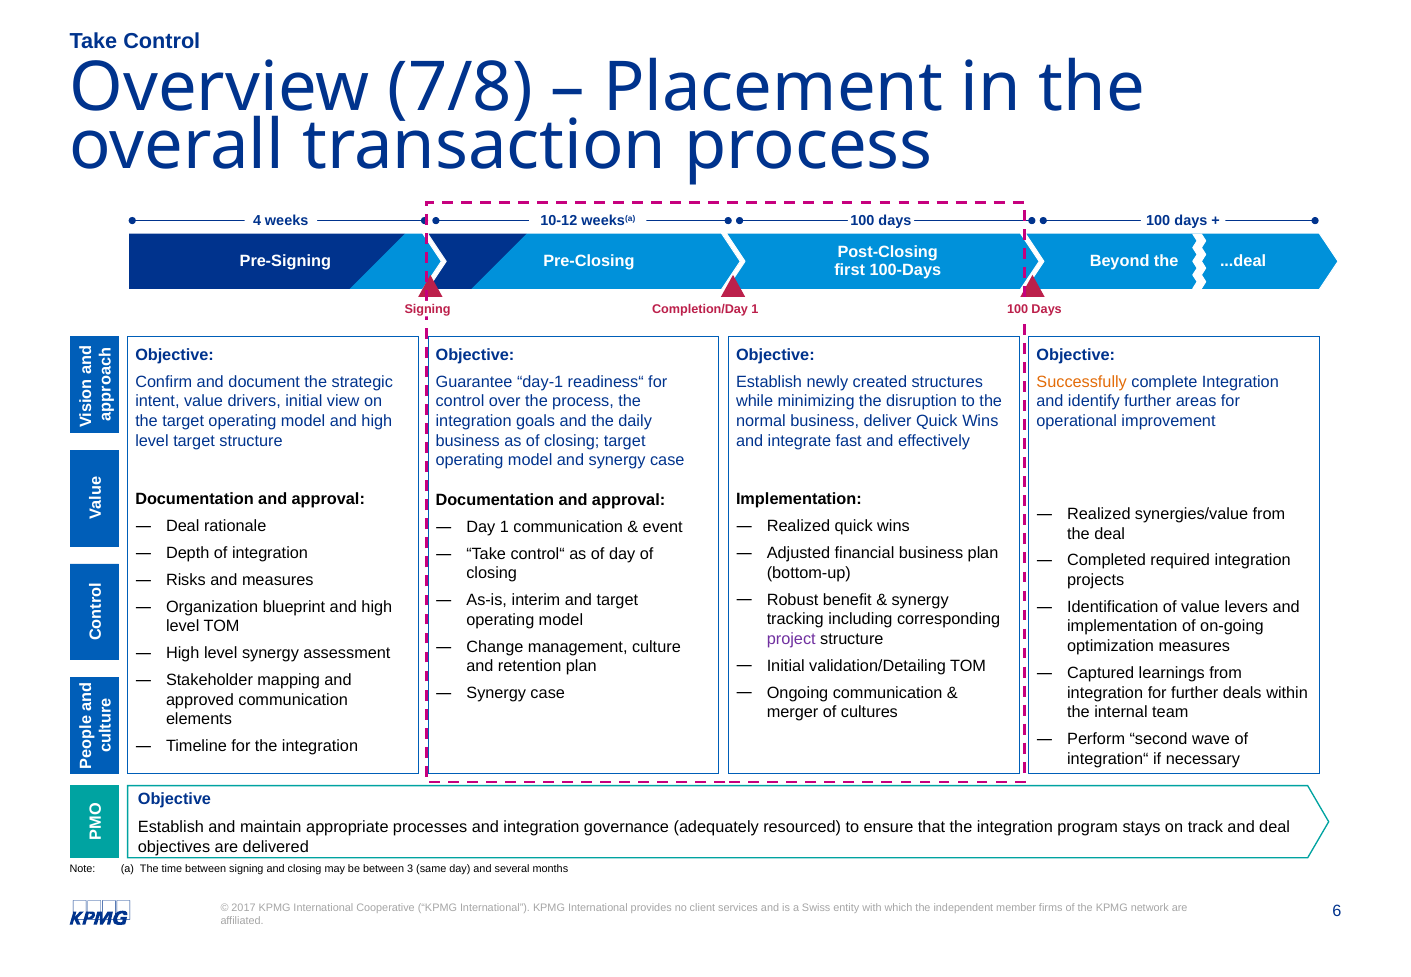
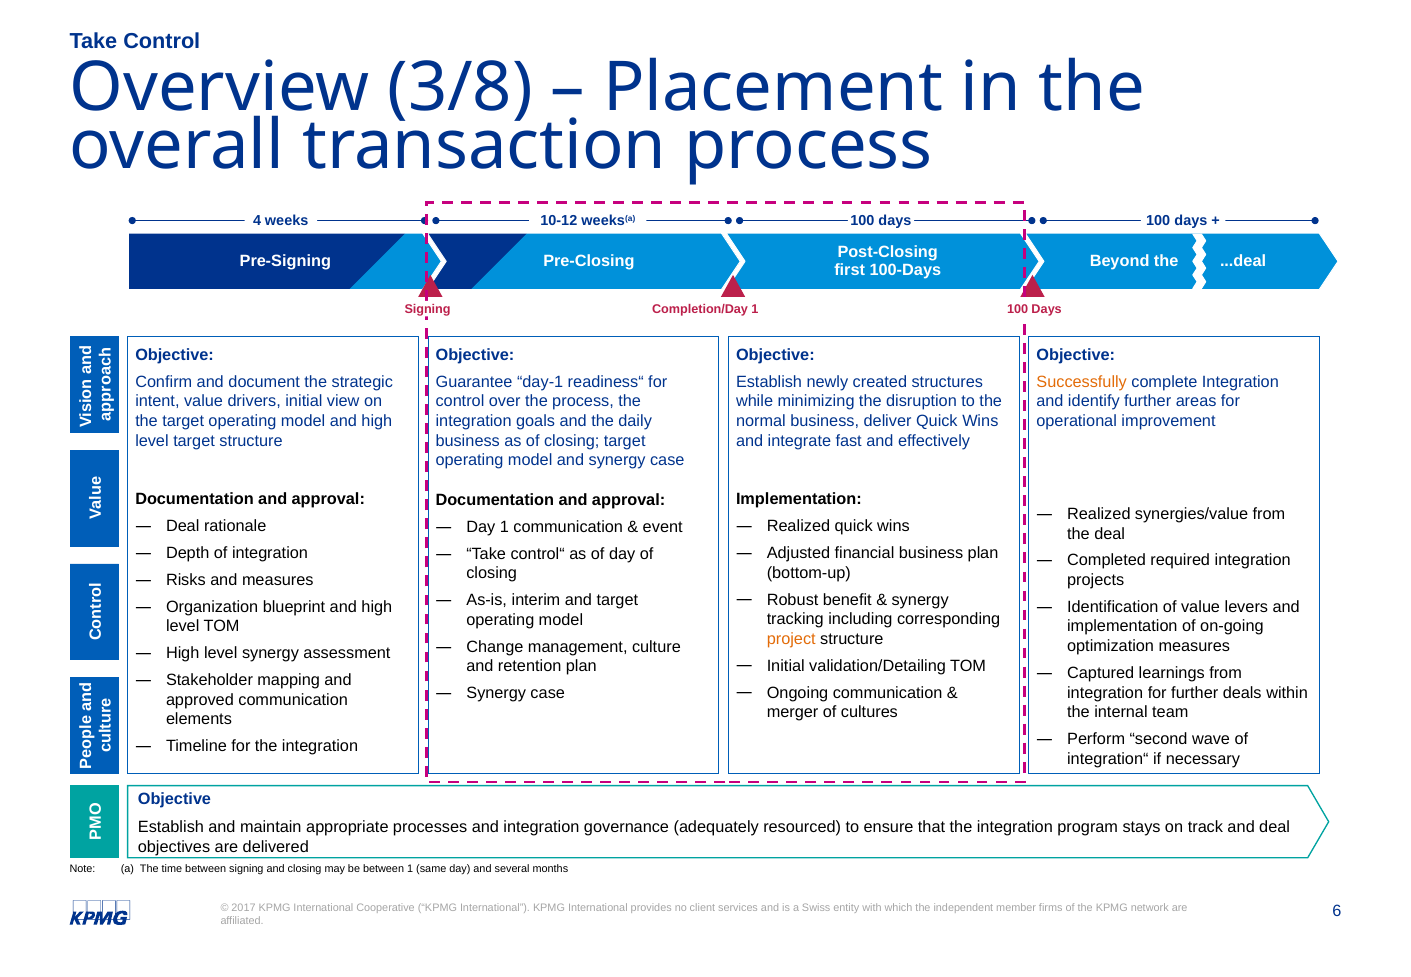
7/8: 7/8 -> 3/8
project colour: purple -> orange
between 3: 3 -> 1
